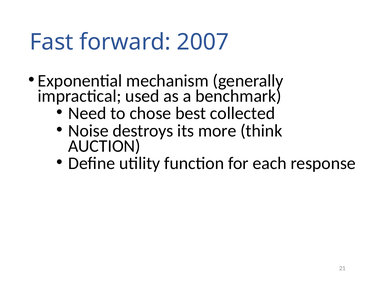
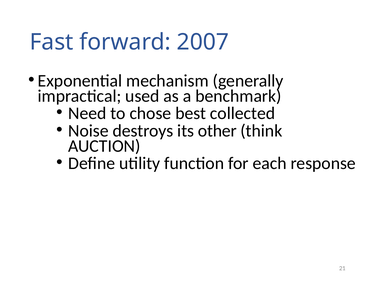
more: more -> other
